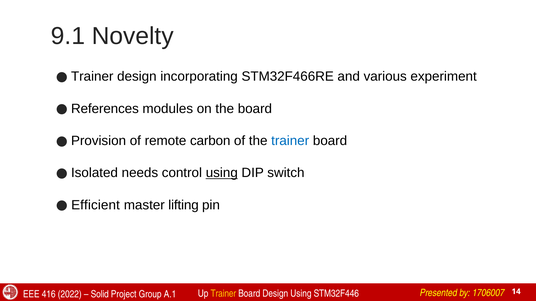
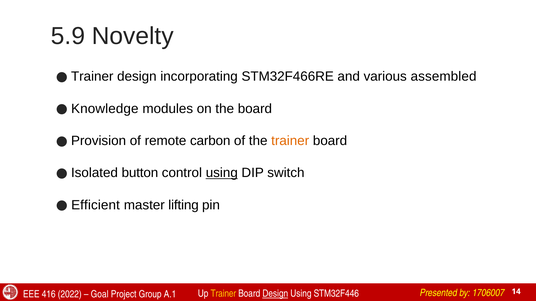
9.1: 9.1 -> 5.9
experiment: experiment -> assembled
References: References -> Knowledge
trainer at (290, 141) colour: blue -> orange
needs: needs -> button
Solid: Solid -> Goal
Design at (275, 294) underline: none -> present
